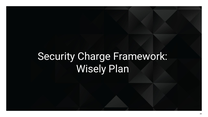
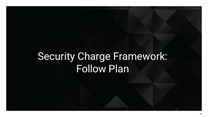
Wisely: Wisely -> Follow
